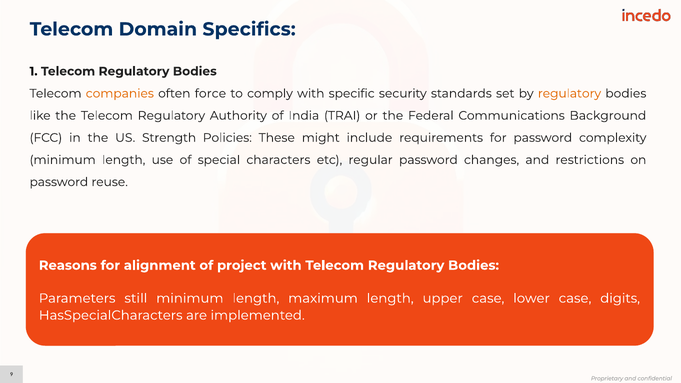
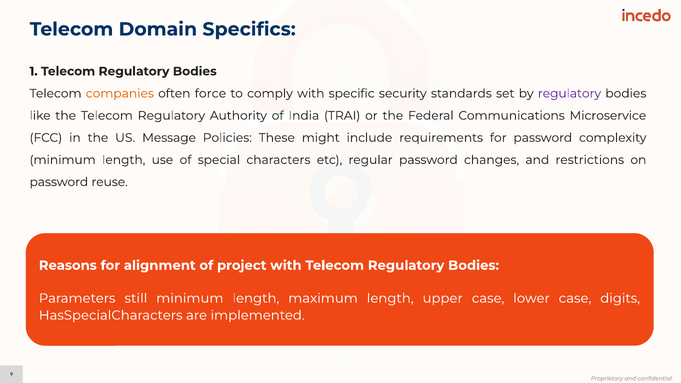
regulatory at (569, 93) colour: orange -> purple
Background: Background -> Microservice
Strength: Strength -> Message
